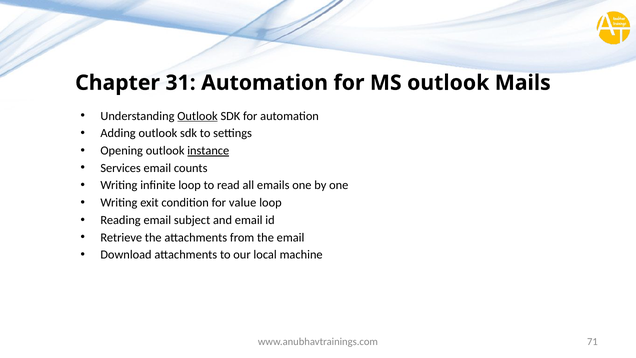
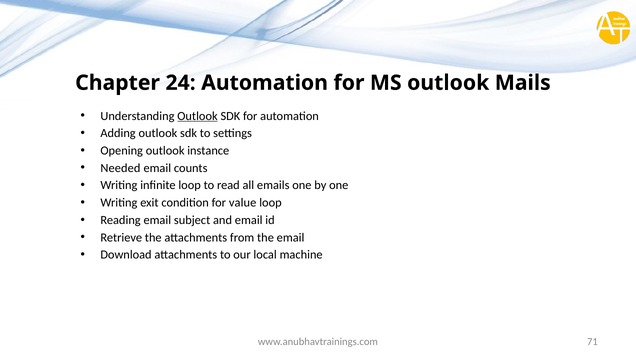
31: 31 -> 24
instance underline: present -> none
Services: Services -> Needed
